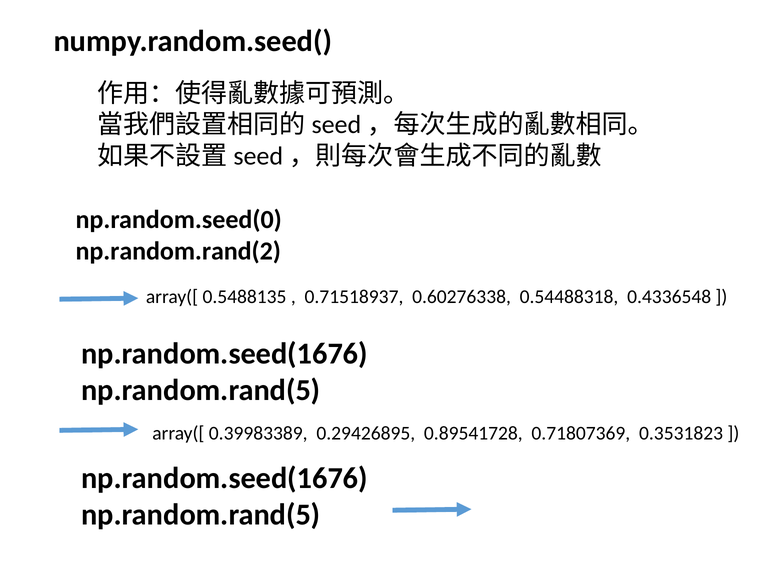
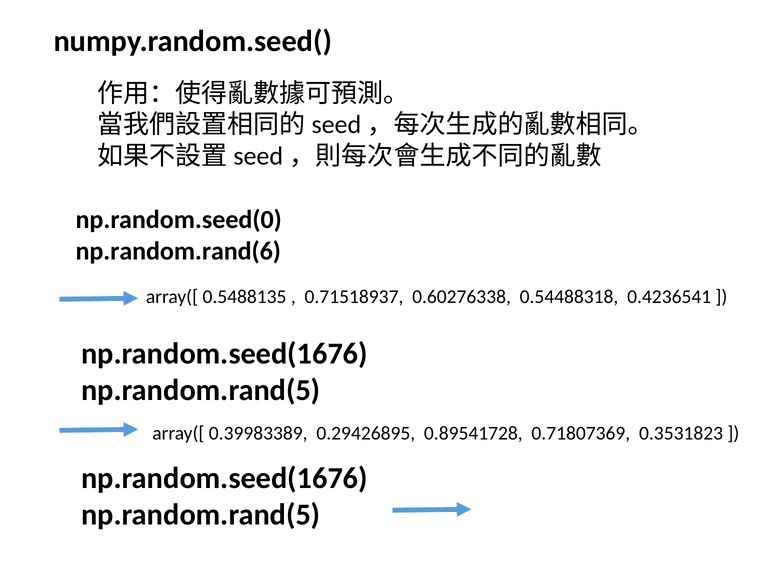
np.random.rand(2: np.random.rand(2 -> np.random.rand(6
0.4336548: 0.4336548 -> 0.4236541
